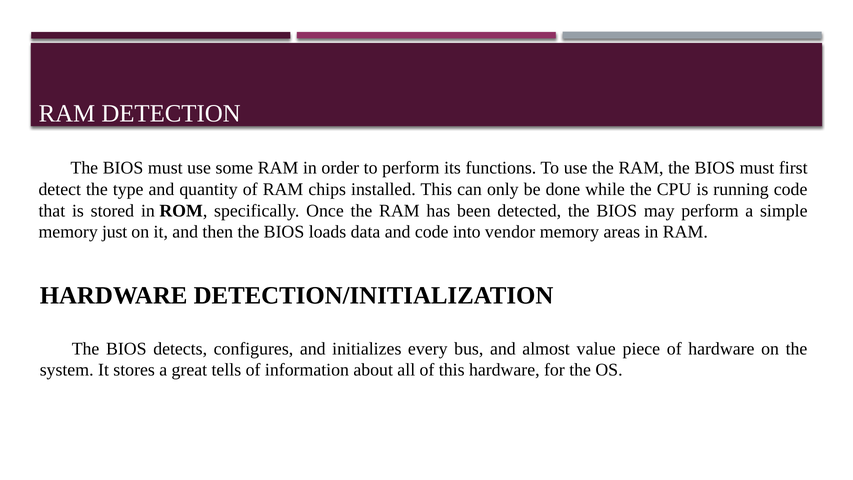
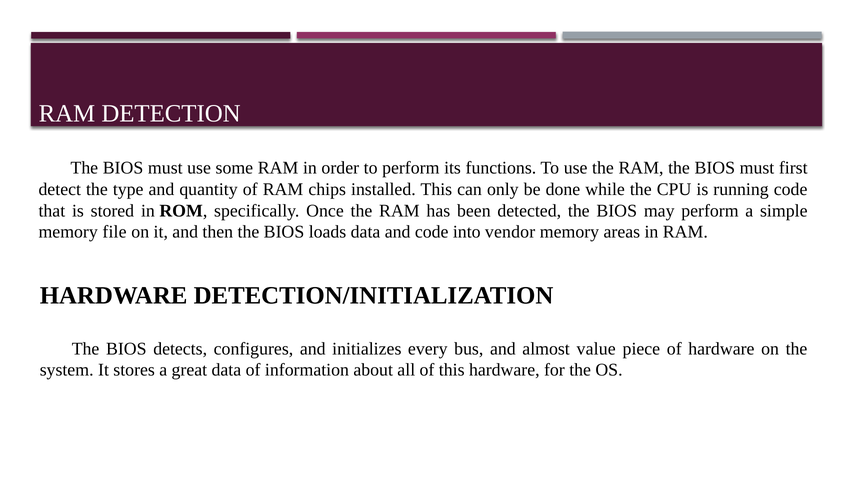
just: just -> file
great tells: tells -> data
